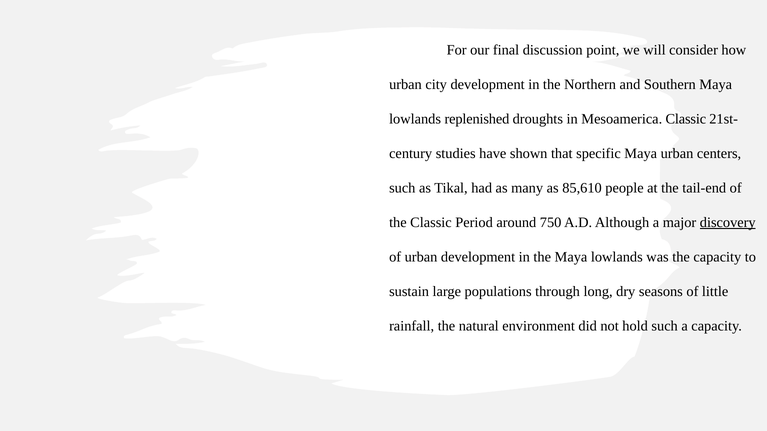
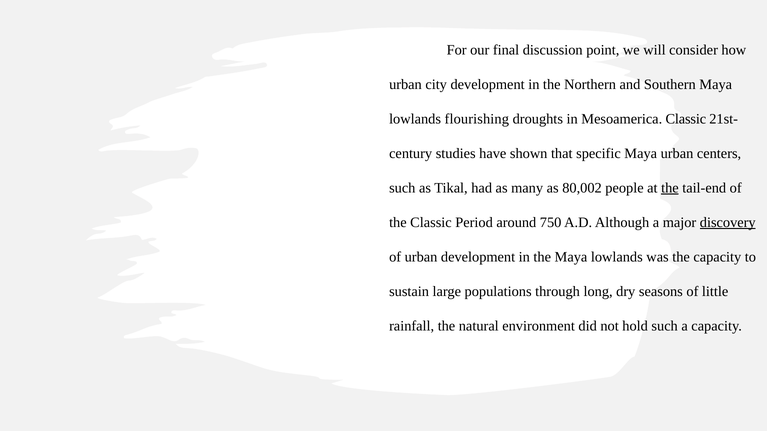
replenished: replenished -> flourishing
85,610: 85,610 -> 80,002
the at (670, 188) underline: none -> present
